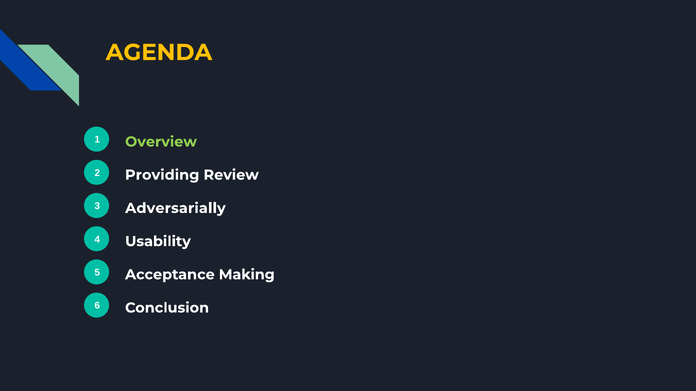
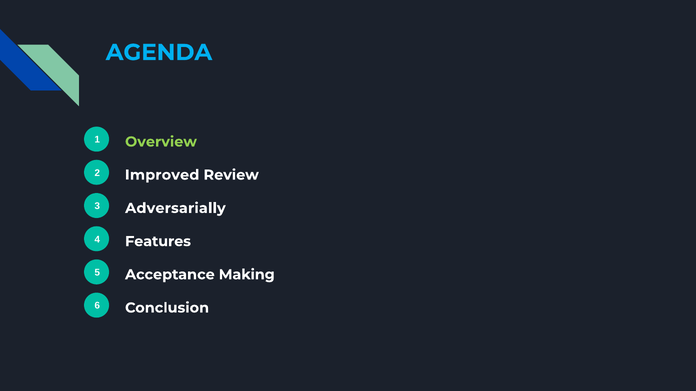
AGENDA colour: yellow -> light blue
Providing: Providing -> Improved
Usability: Usability -> Features
